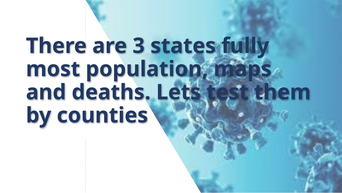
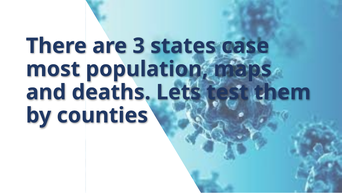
fully: fully -> case
